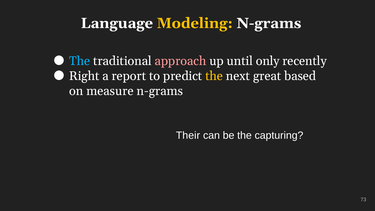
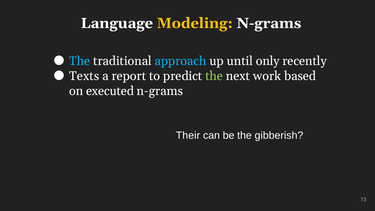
approach colour: pink -> light blue
Right: Right -> Texts
the at (214, 76) colour: yellow -> light green
great: great -> work
measure: measure -> executed
capturing: capturing -> gibberish
